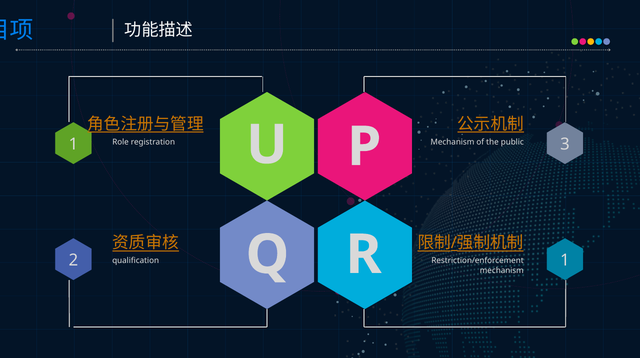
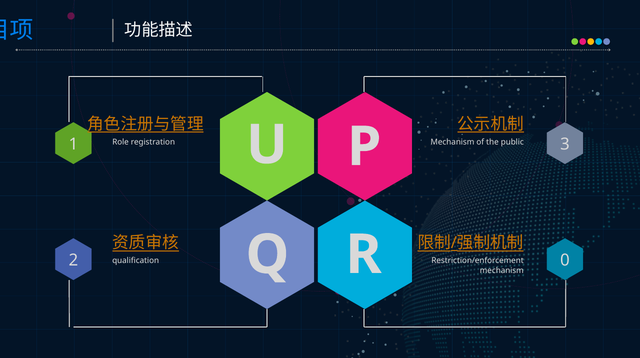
qualification 1: 1 -> 0
